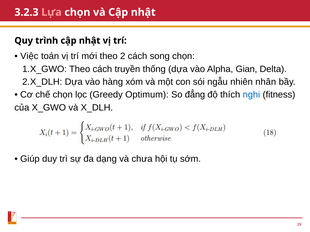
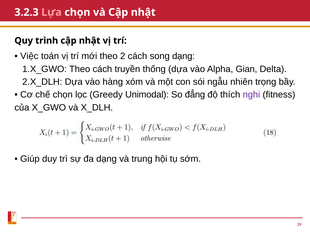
song chọn: chọn -> dạng
nhân: nhân -> trọng
Optimum: Optimum -> Unimodal
nghi colour: blue -> purple
chưa: chưa -> trung
